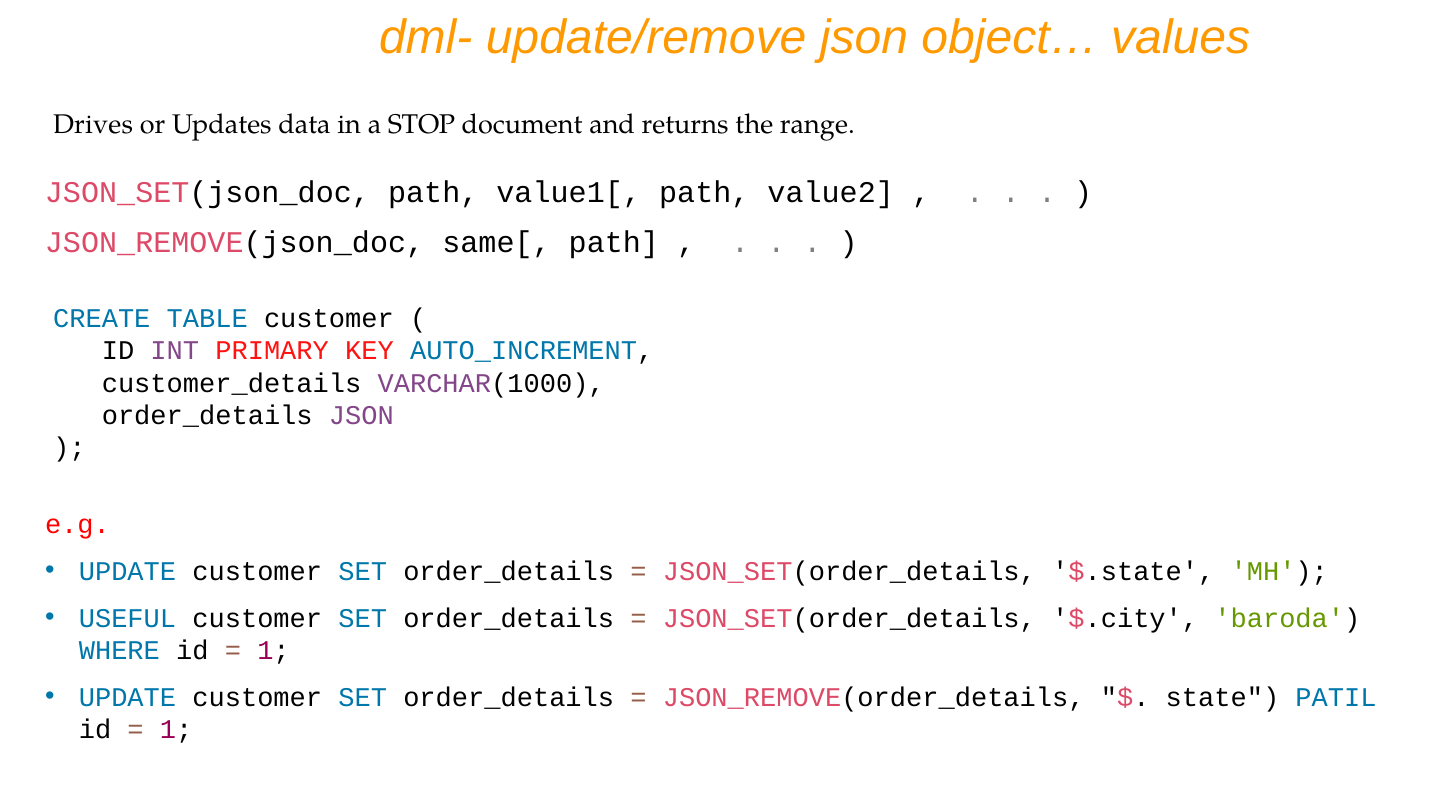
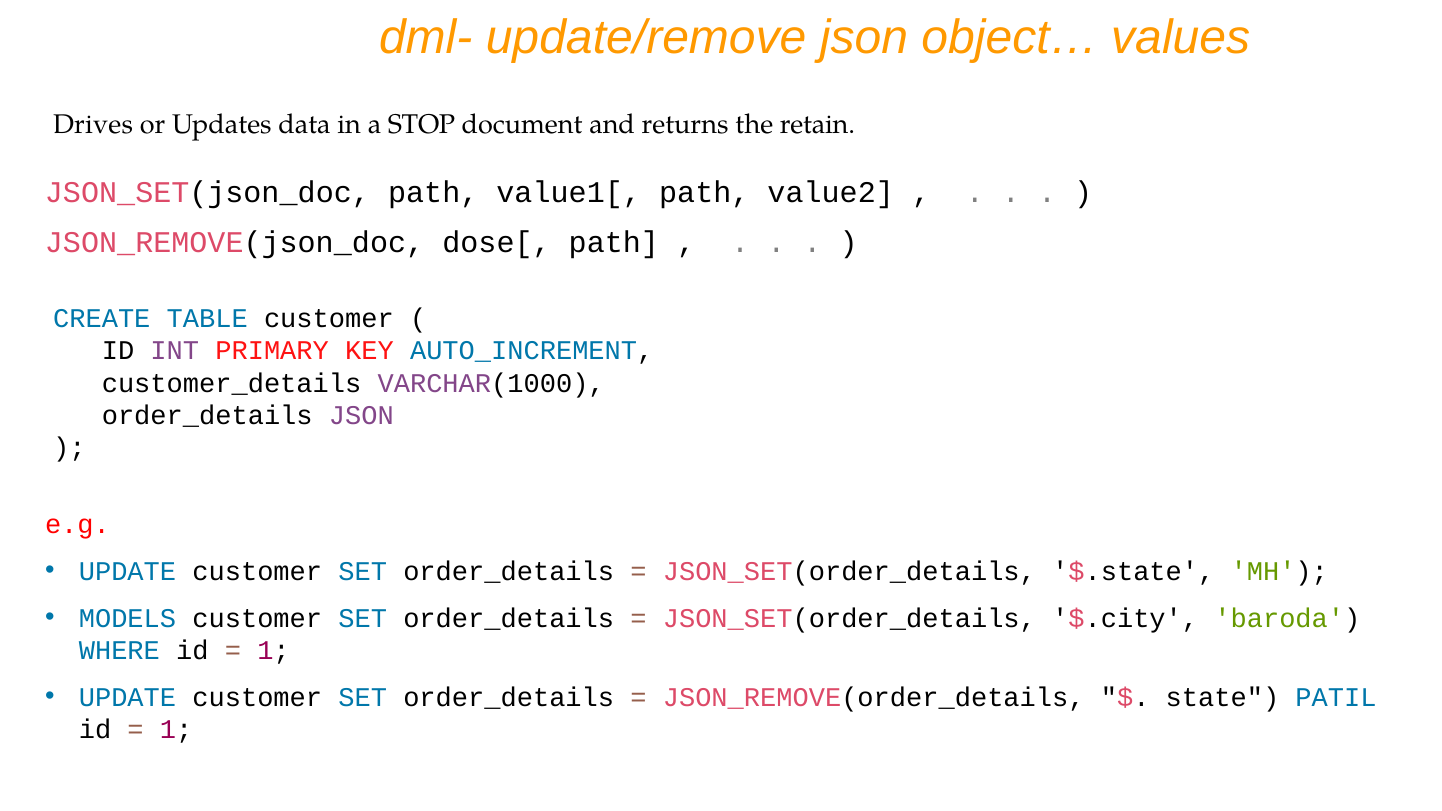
range: range -> retain
same[: same[ -> dose[
USEFUL: USEFUL -> MODELS
